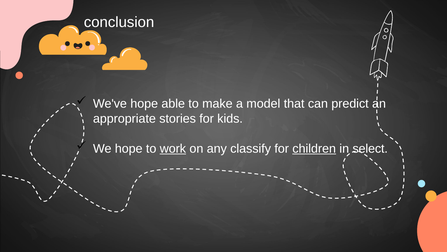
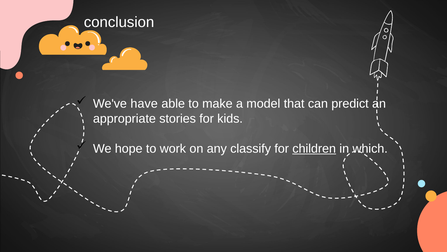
We've hope: hope -> have
work underline: present -> none
select: select -> which
